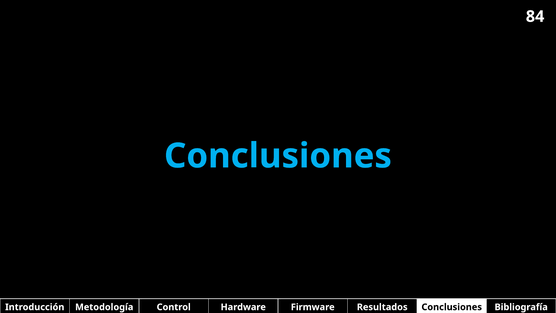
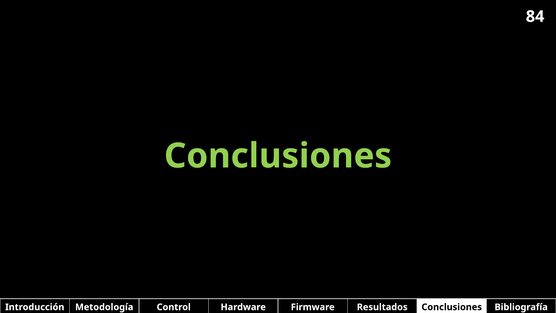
Conclusiones at (278, 156) colour: light blue -> light green
